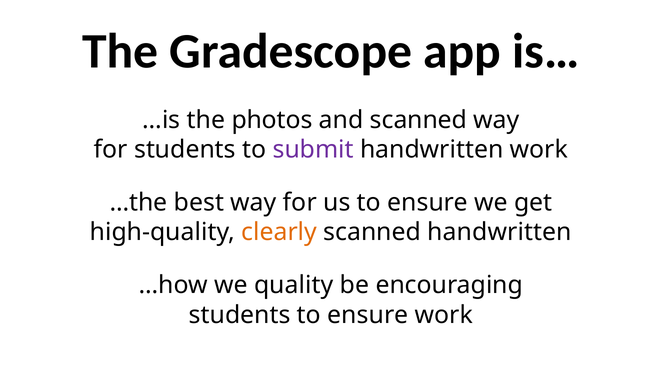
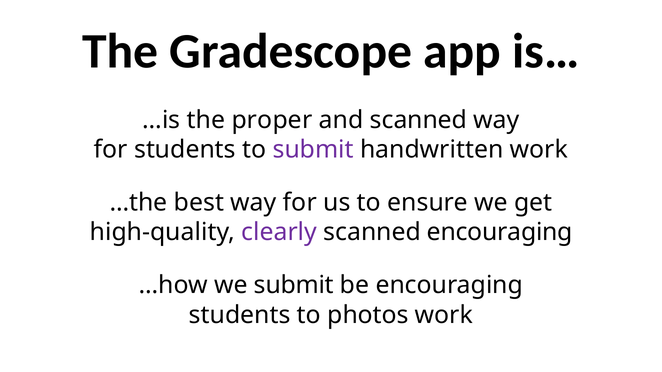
photos: photos -> proper
clearly colour: orange -> purple
scanned handwritten: handwritten -> encouraging
we quality: quality -> submit
students to ensure: ensure -> photos
